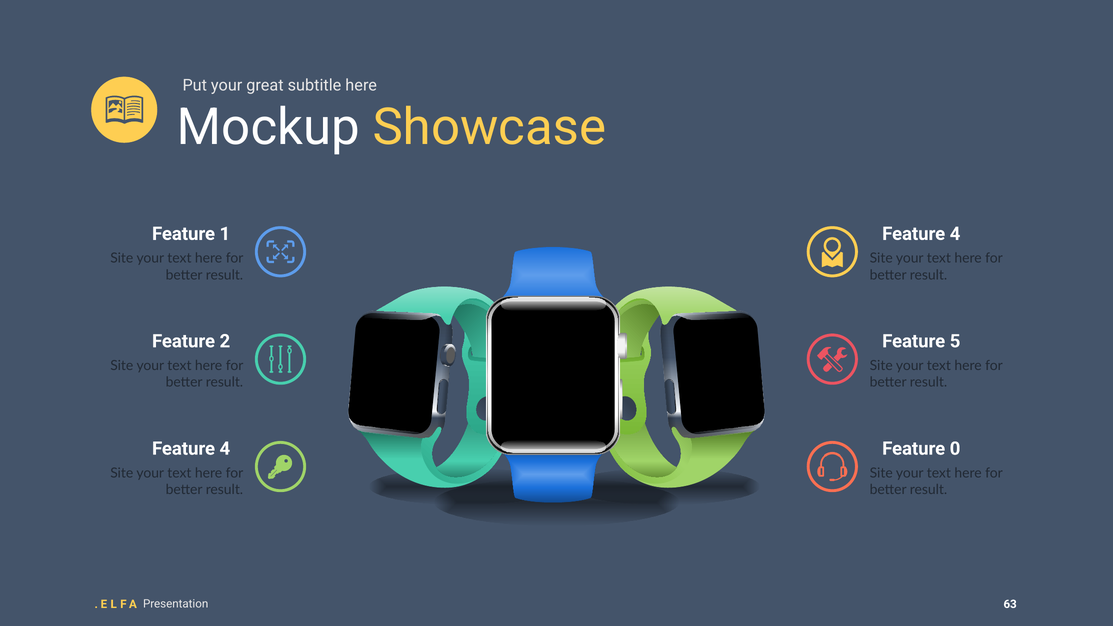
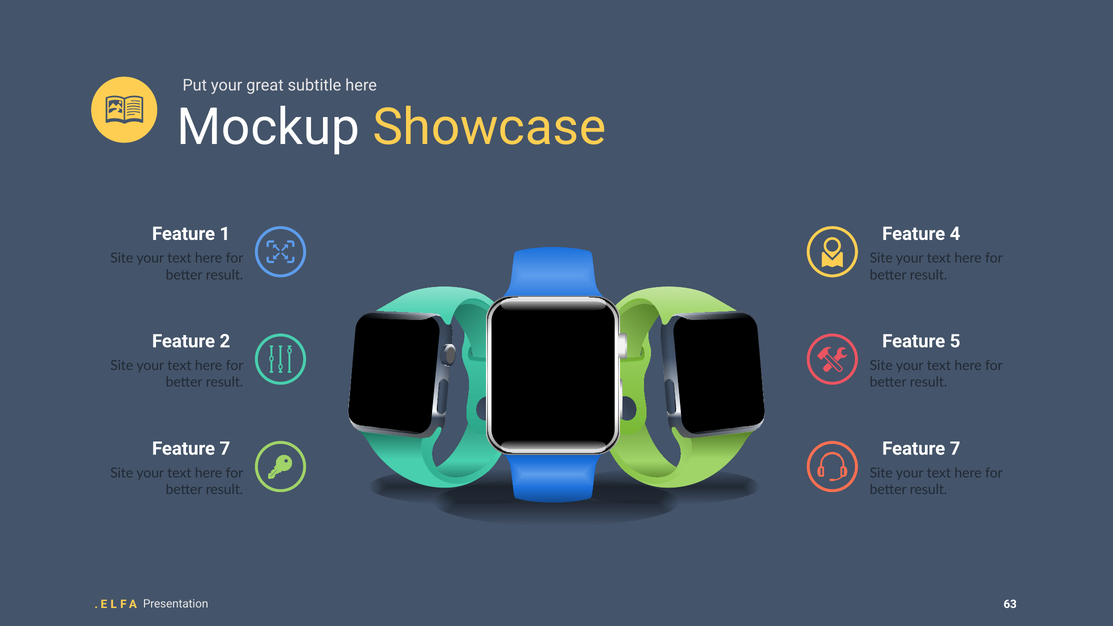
4 at (225, 449): 4 -> 7
0 at (955, 449): 0 -> 7
